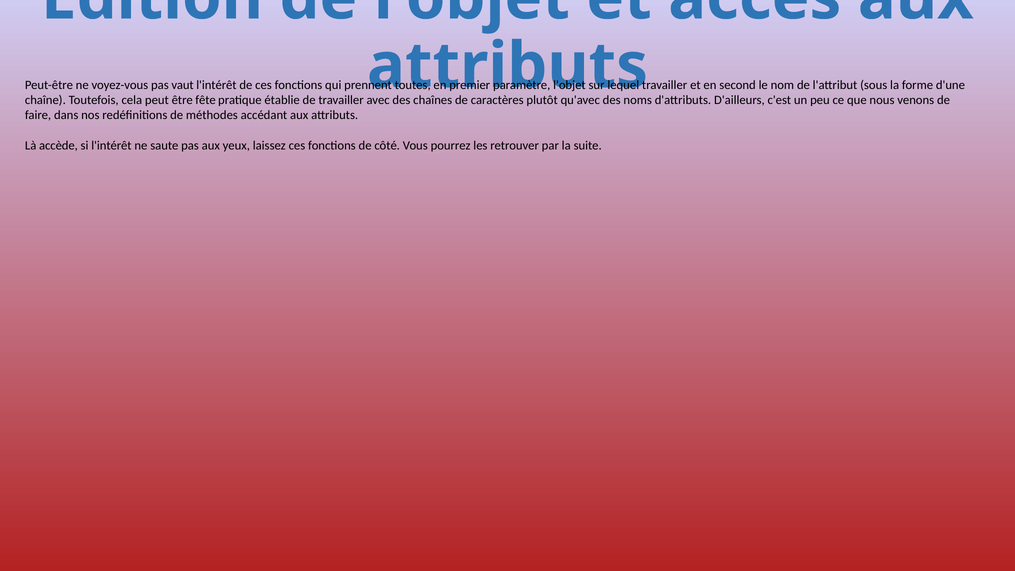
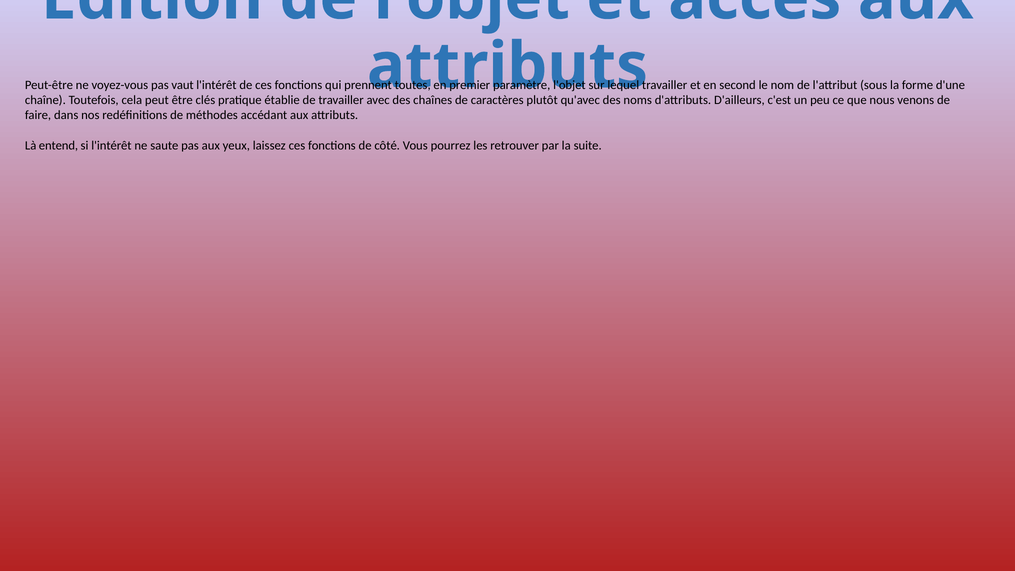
fête: fête -> clés
accède: accède -> entend
